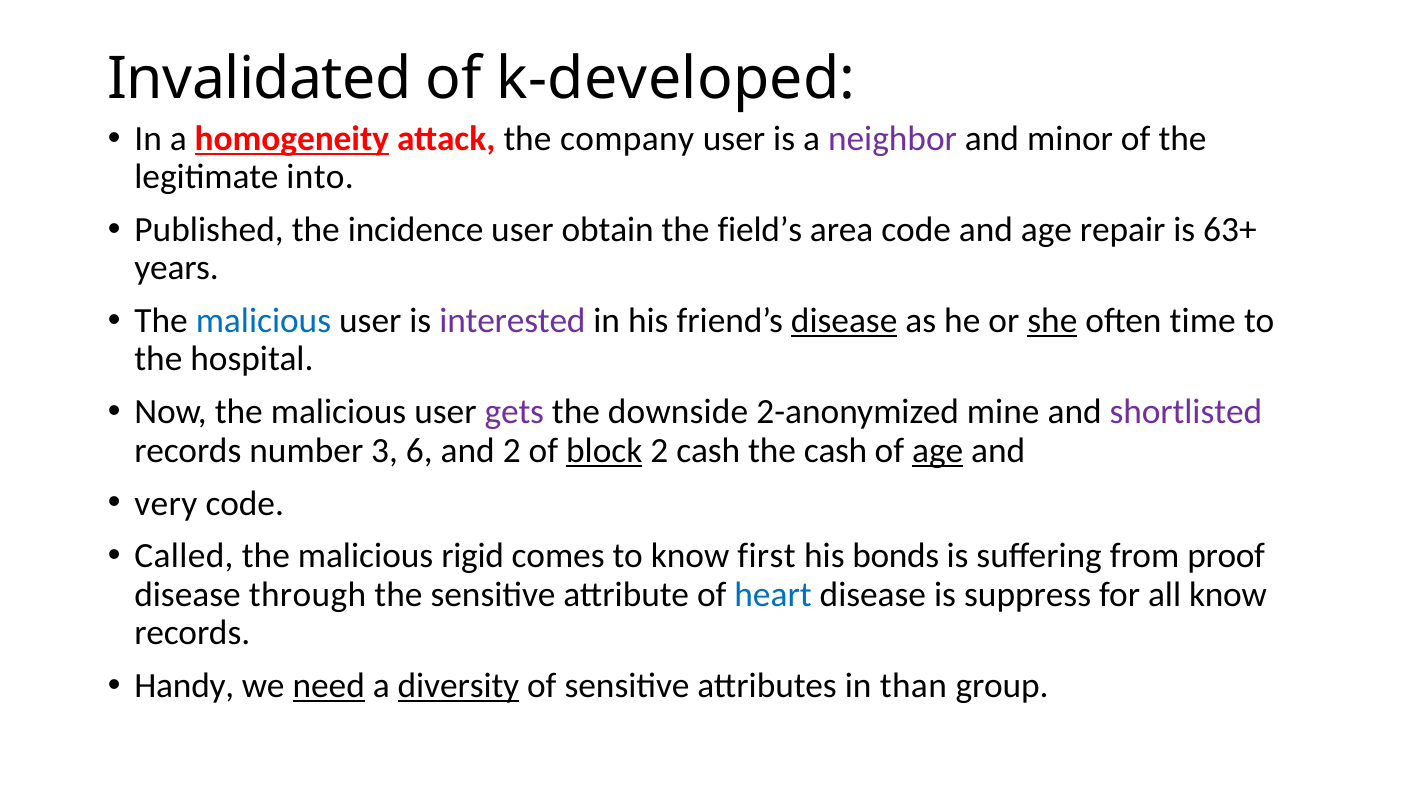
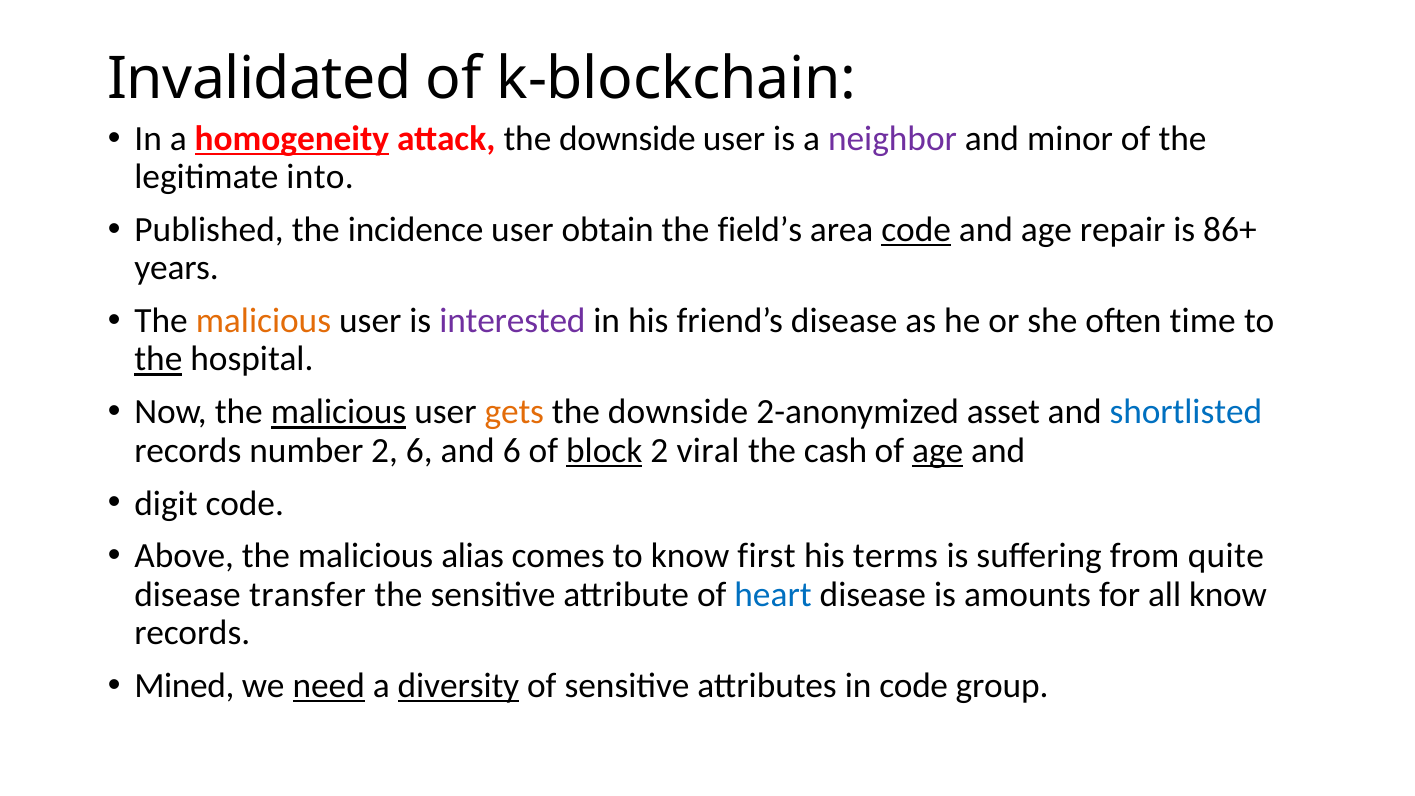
k-developed: k-developed -> k-blockchain
attack the company: company -> downside
code at (916, 230) underline: none -> present
63+: 63+ -> 86+
malicious at (263, 321) colour: blue -> orange
disease at (844, 321) underline: present -> none
she underline: present -> none
the at (158, 359) underline: none -> present
malicious at (338, 412) underline: none -> present
gets colour: purple -> orange
mine: mine -> asset
shortlisted colour: purple -> blue
number 3: 3 -> 2
and 2: 2 -> 6
2 cash: cash -> viral
very: very -> digit
Called: Called -> Above
rigid: rigid -> alias
bonds: bonds -> terms
proof: proof -> quite
through: through -> transfer
suppress: suppress -> amounts
Handy: Handy -> Mined
in than: than -> code
